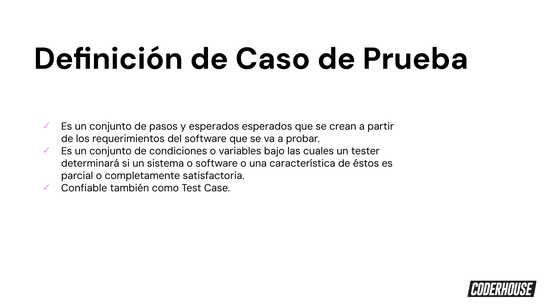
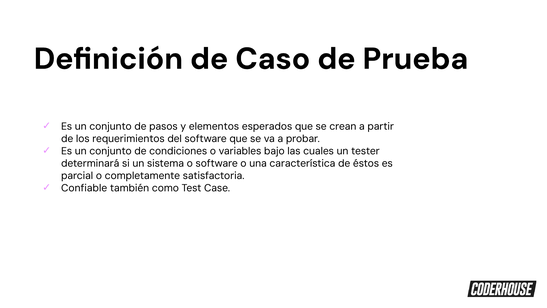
y esperados: esperados -> elementos
